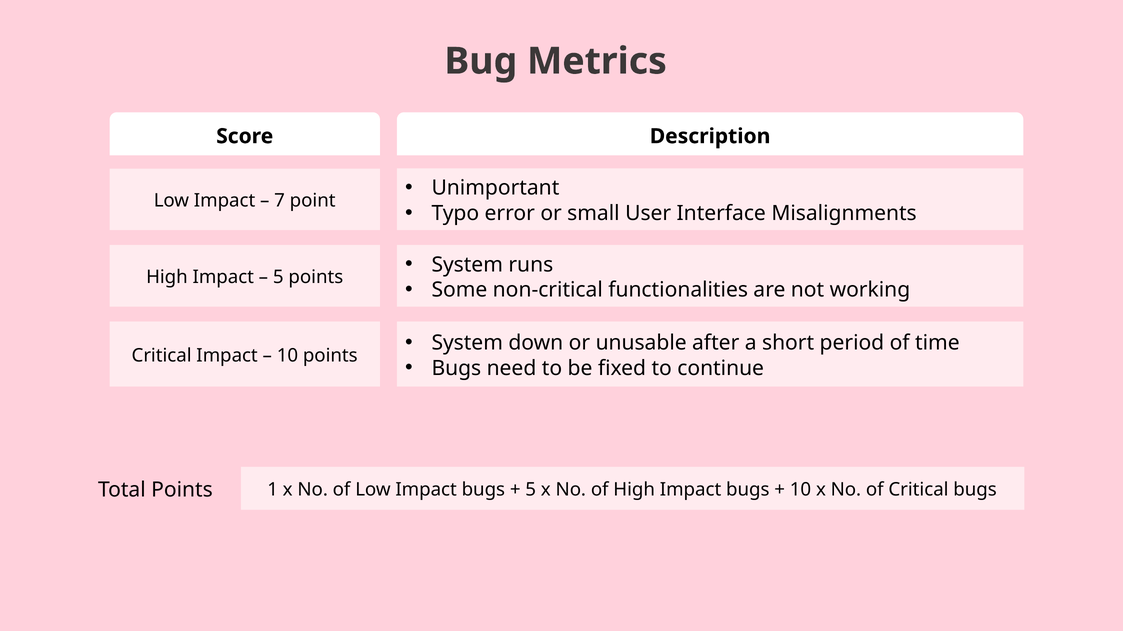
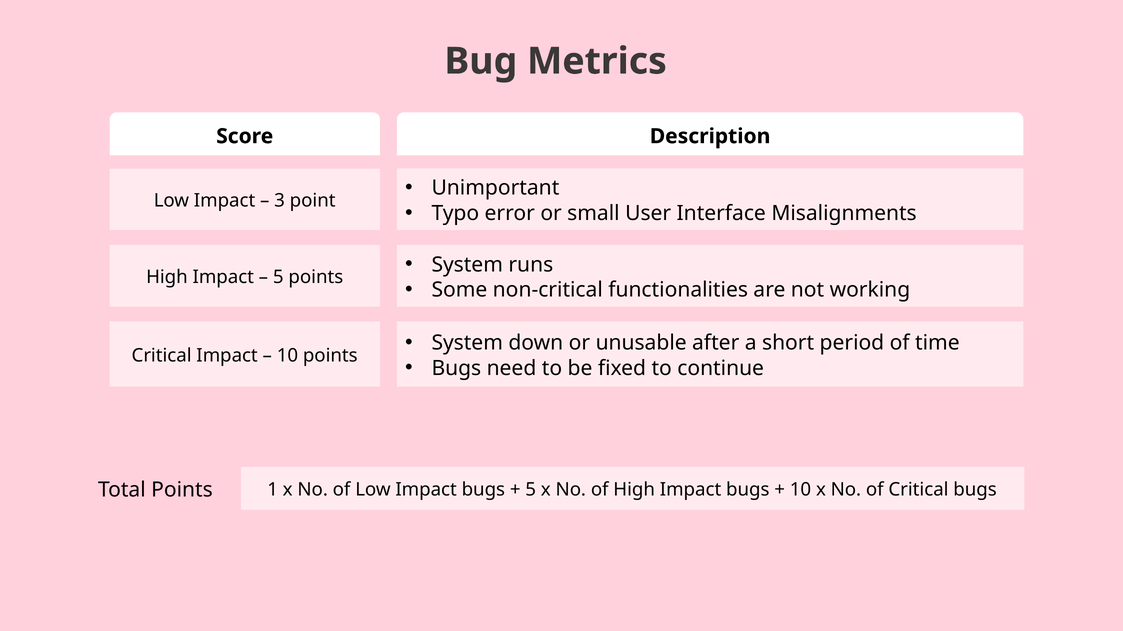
7: 7 -> 3
